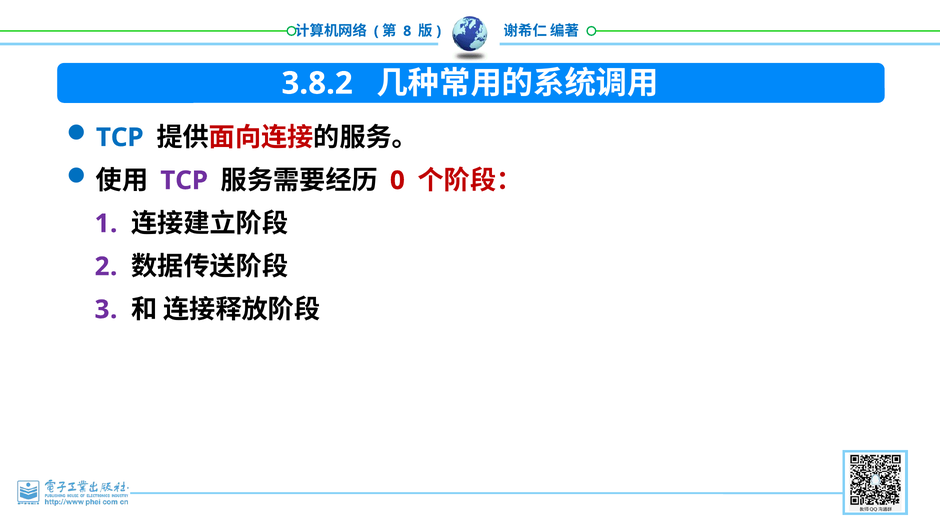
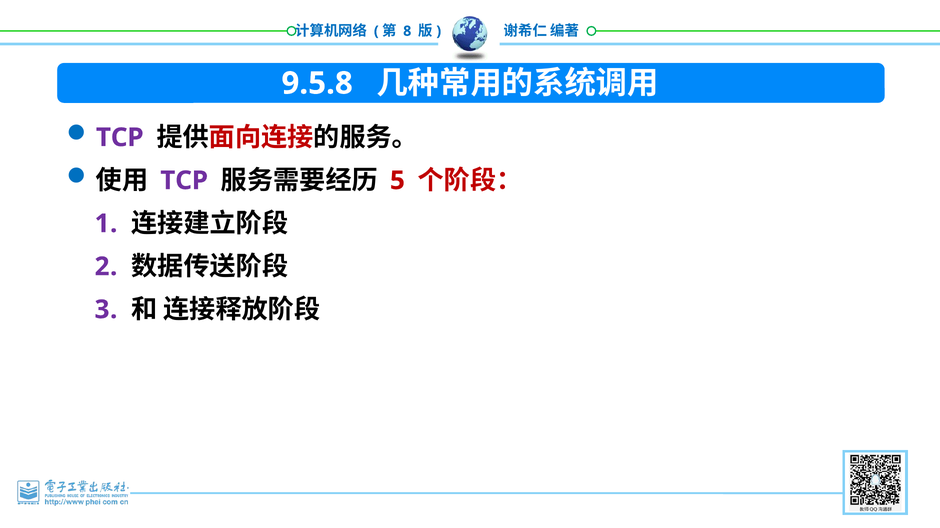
3.8.2: 3.8.2 -> 9.5.8
TCP at (120, 138) colour: blue -> purple
0: 0 -> 5
